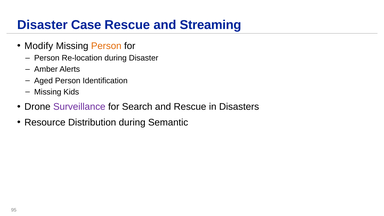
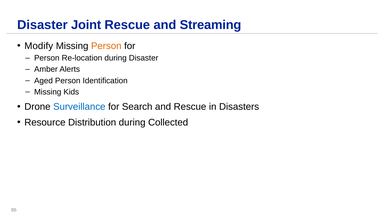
Case: Case -> Joint
Surveillance colour: purple -> blue
Semantic: Semantic -> Collected
